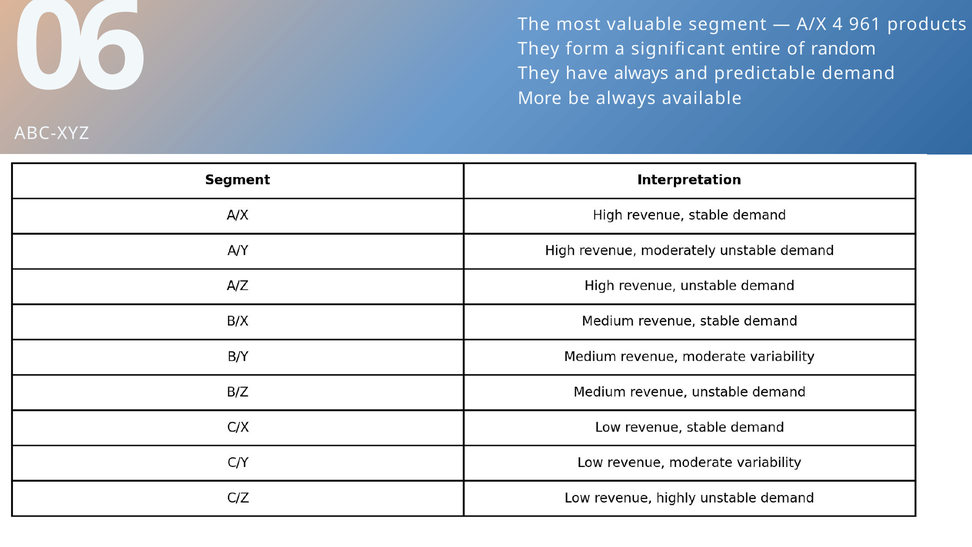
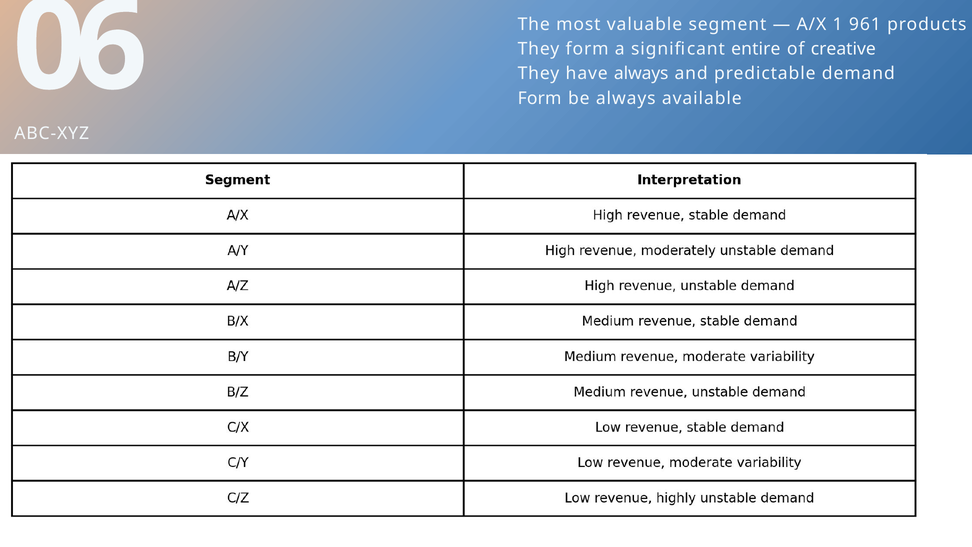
4: 4 -> 1
random: random -> creative
More at (540, 98): More -> Form
